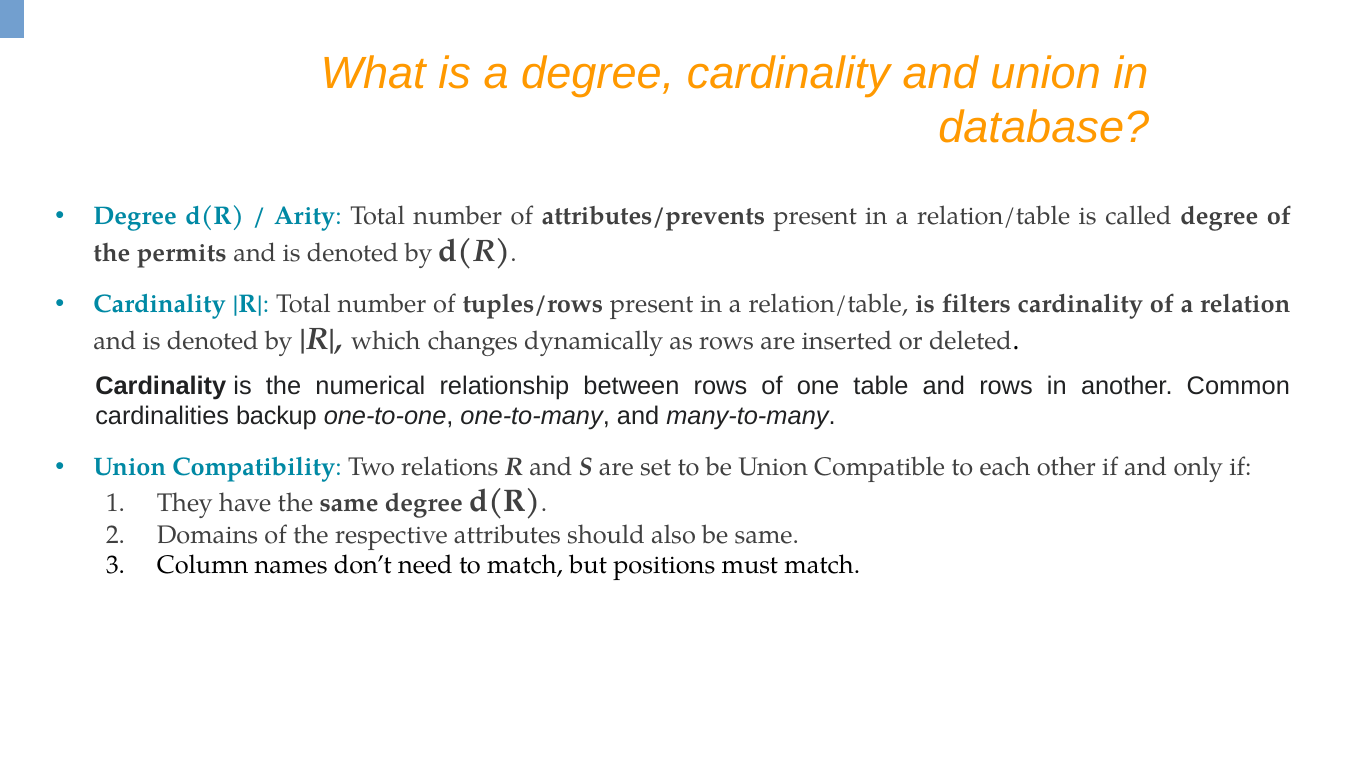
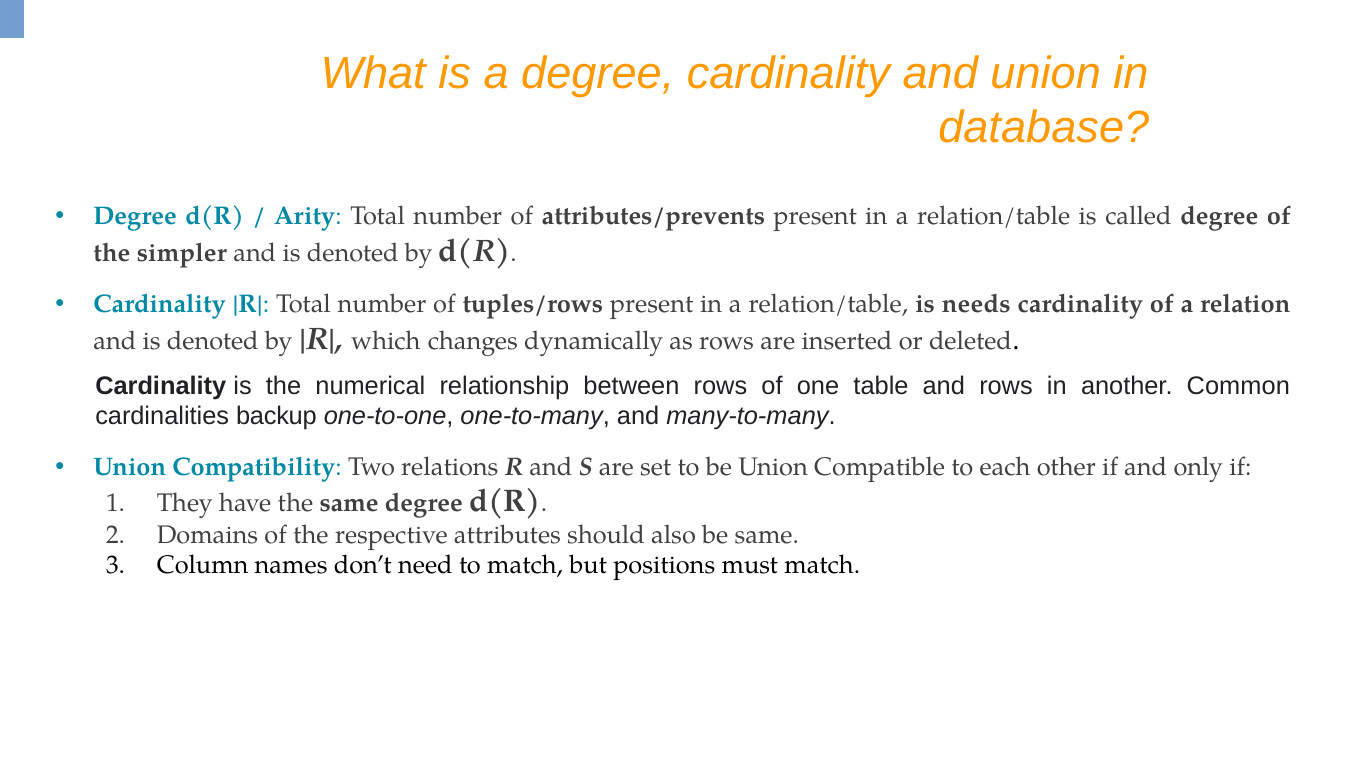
permits: permits -> simpler
filters: filters -> needs
